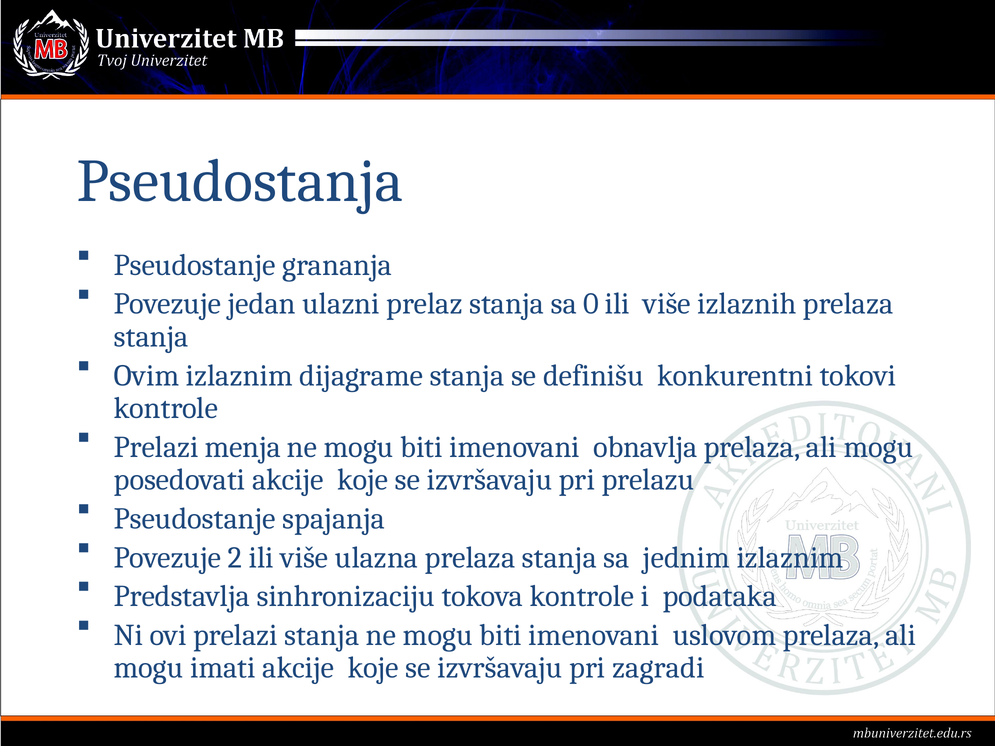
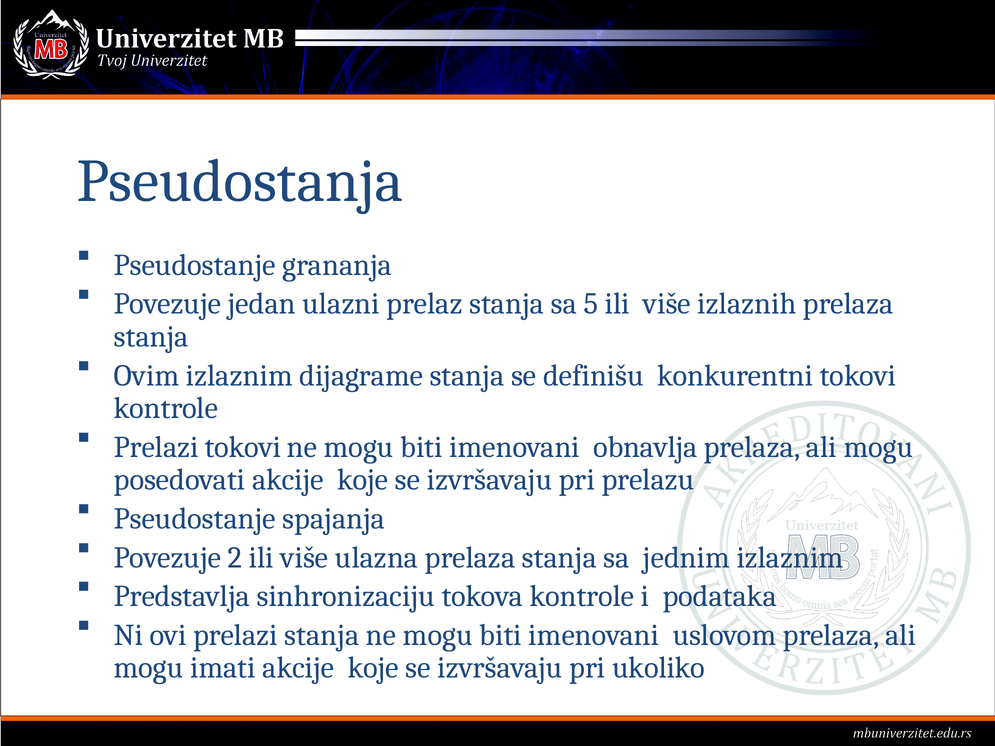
0: 0 -> 5
Prelazi menja: menja -> tokovi
zagradi: zagradi -> ukoliko
